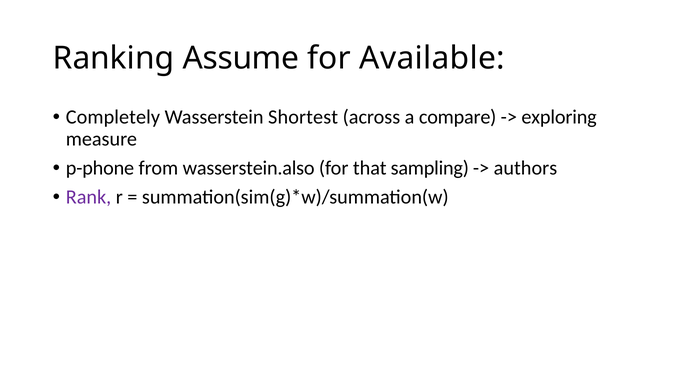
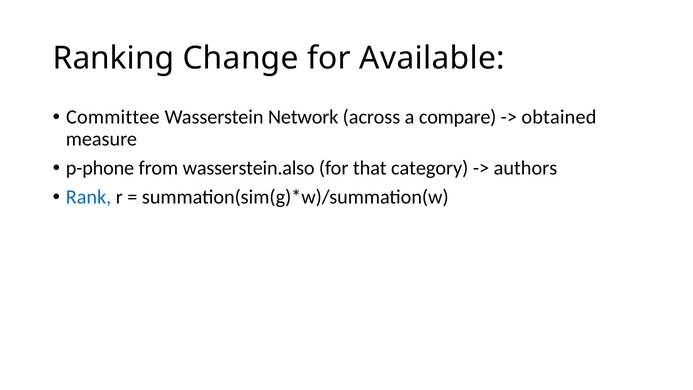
Assume: Assume -> Change
Completely: Completely -> Committee
Shortest: Shortest -> Network
exploring: exploring -> obtained
sampling: sampling -> category
Rank colour: purple -> blue
